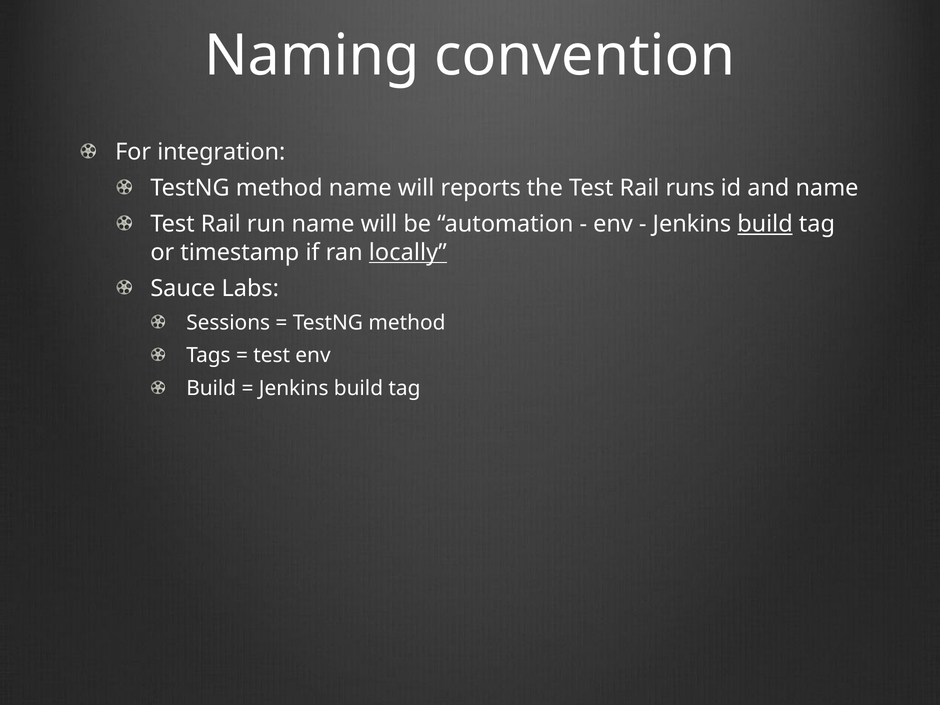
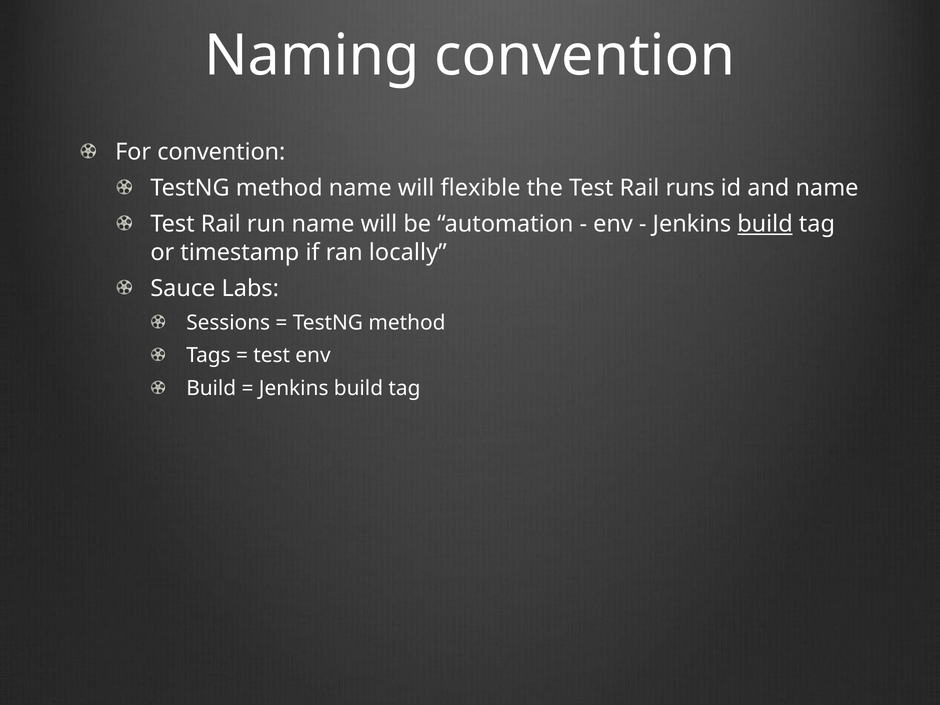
For integration: integration -> convention
reports: reports -> flexible
locally underline: present -> none
